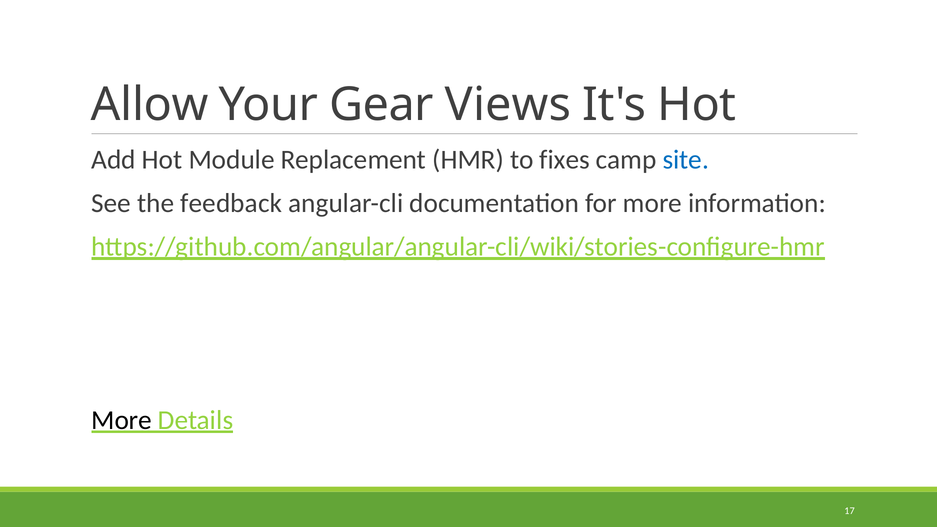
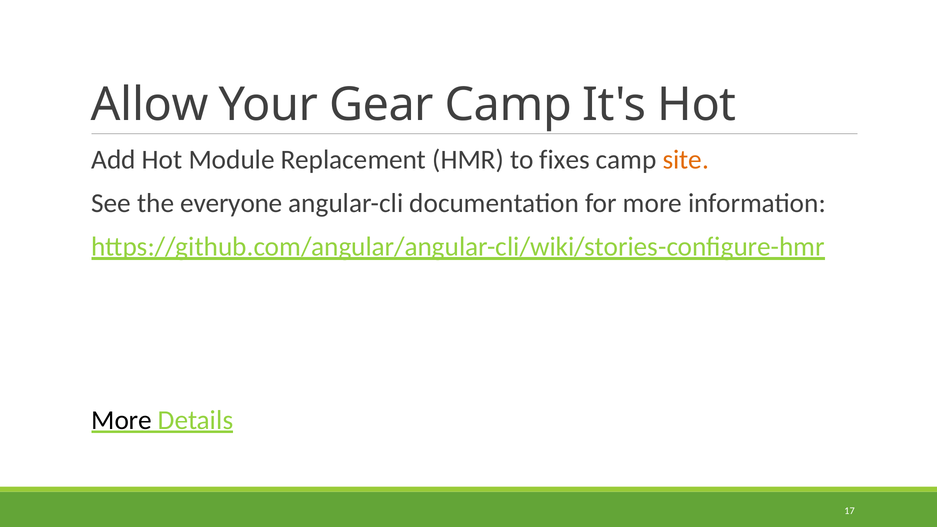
Gear Views: Views -> Camp
site colour: blue -> orange
feedback: feedback -> everyone
